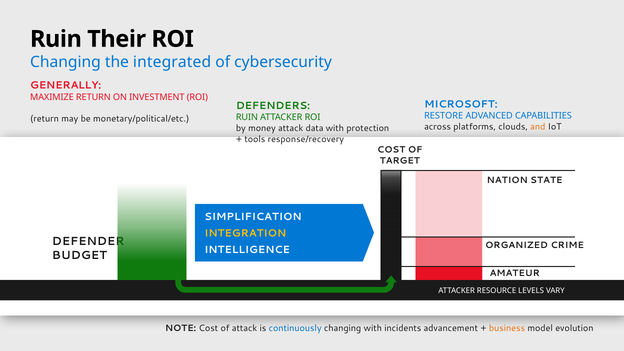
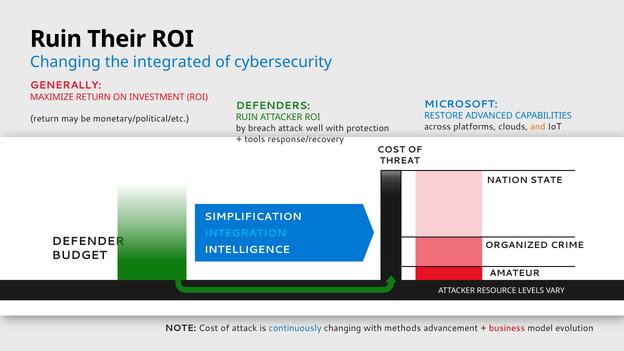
money: money -> breach
data: data -> well
TARGET: TARGET -> THREAT
INTEGRATION colour: yellow -> light blue
incidents: incidents -> methods
business colour: orange -> red
